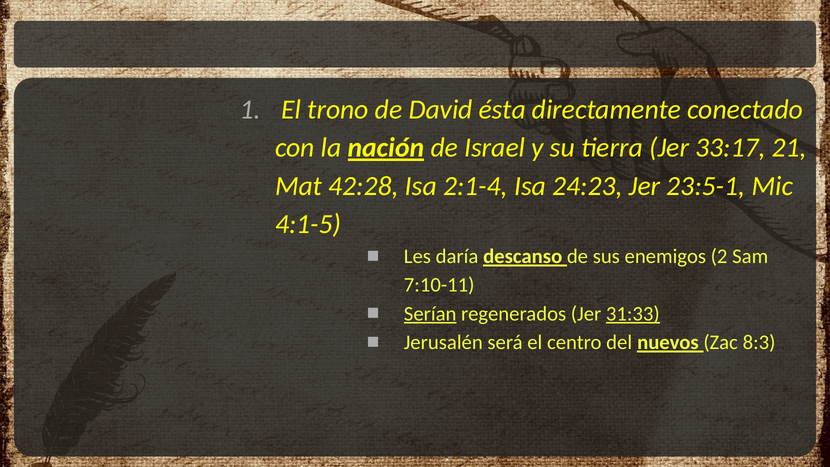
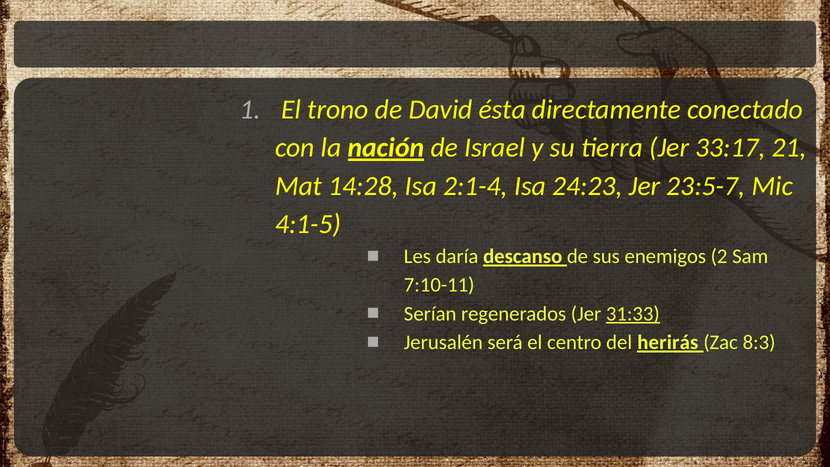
42:28: 42:28 -> 14:28
23:5-1: 23:5-1 -> 23:5-7
Serían underline: present -> none
nuevos: nuevos -> herirás
